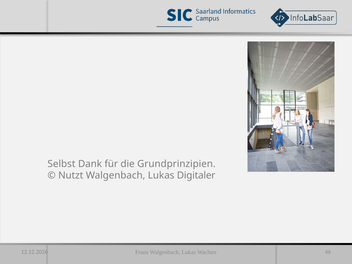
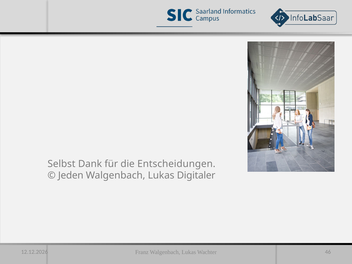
Grundprinzipien: Grundprinzipien -> Entscheidungen
Nutzt: Nutzt -> Jeden
